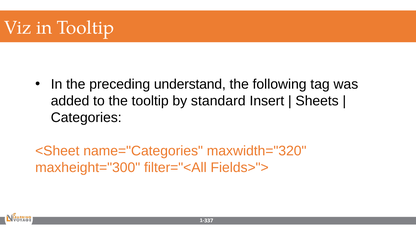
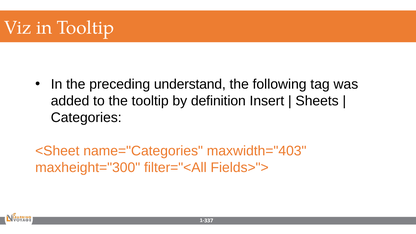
standard: standard -> definition
maxwidth="320: maxwidth="320 -> maxwidth="403
